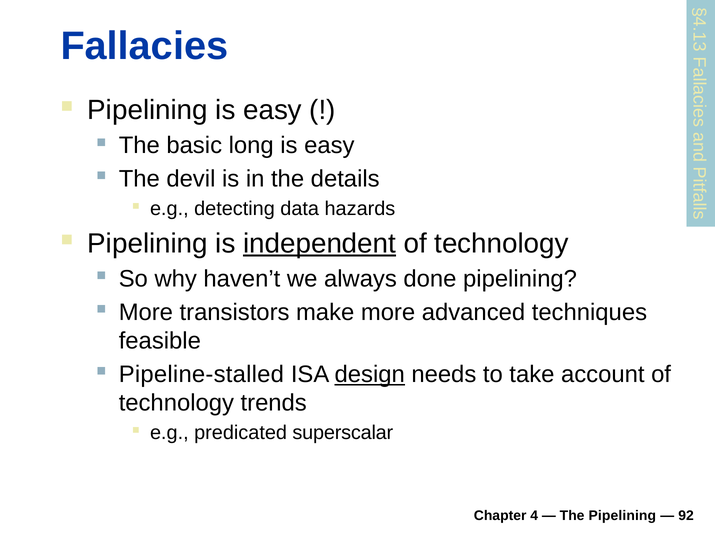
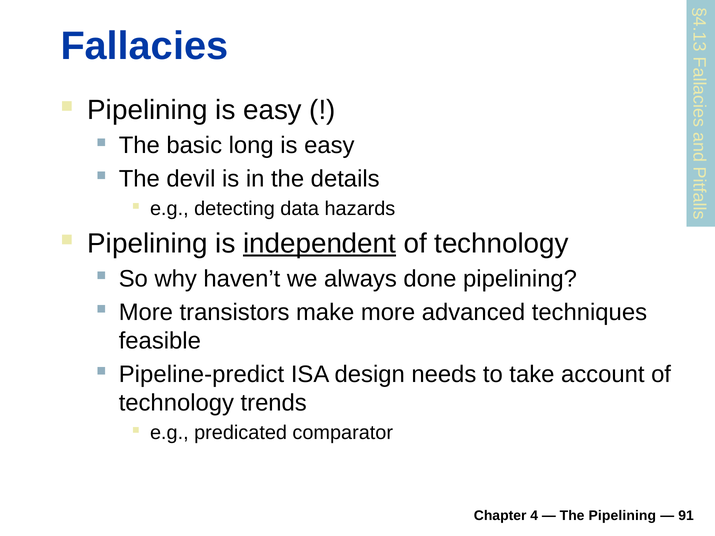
Pipeline-stalled: Pipeline-stalled -> Pipeline-predict
design underline: present -> none
superscalar: superscalar -> comparator
92: 92 -> 91
